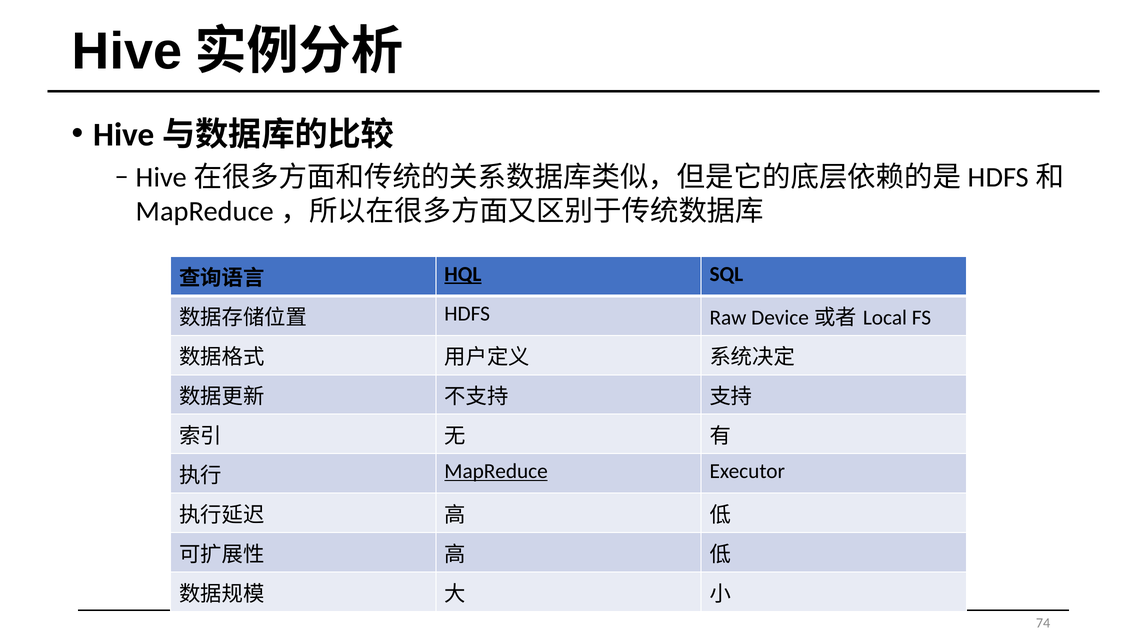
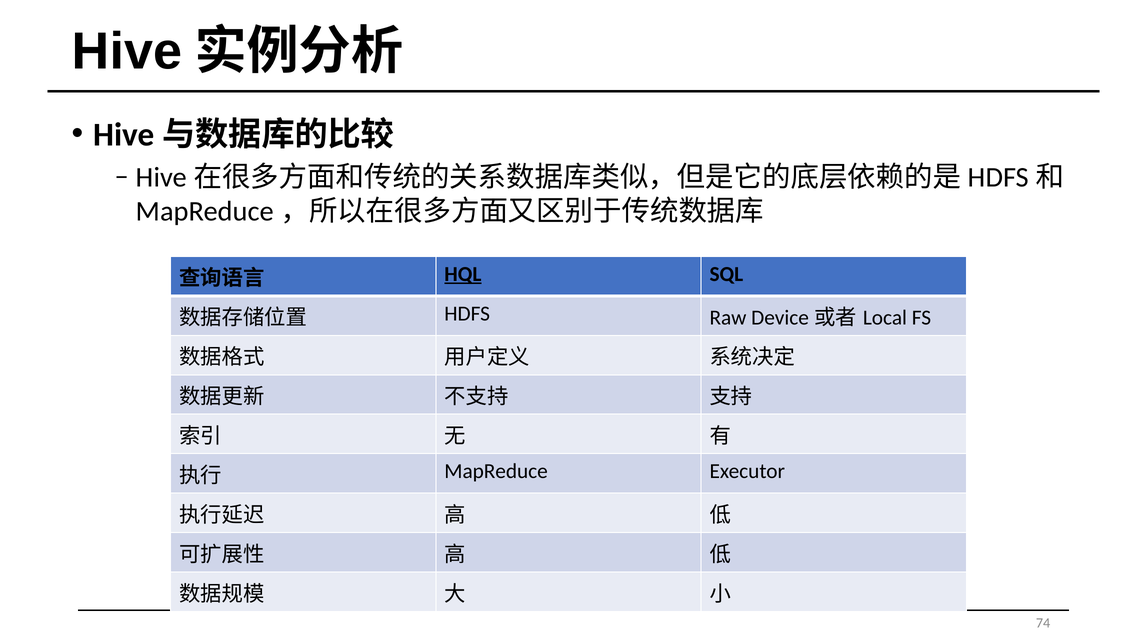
MapReduce underline: present -> none
